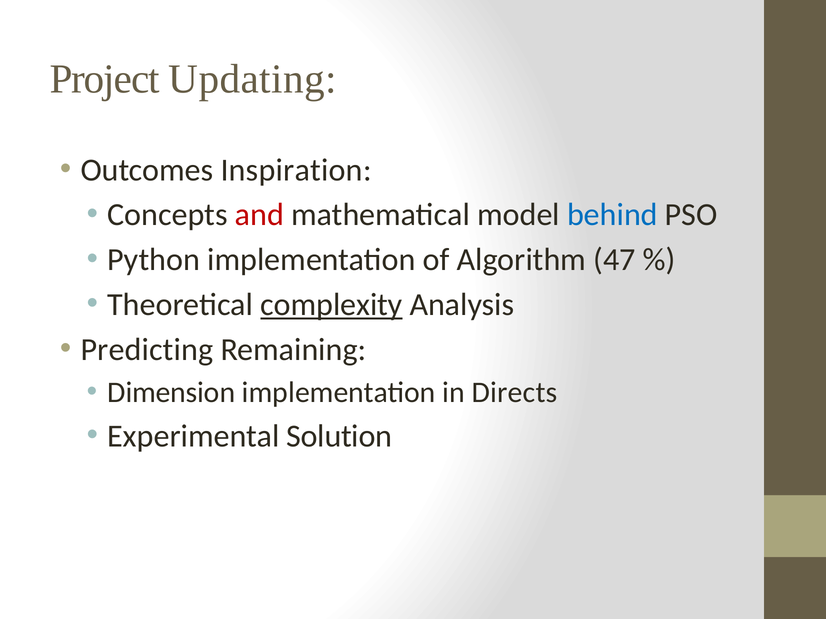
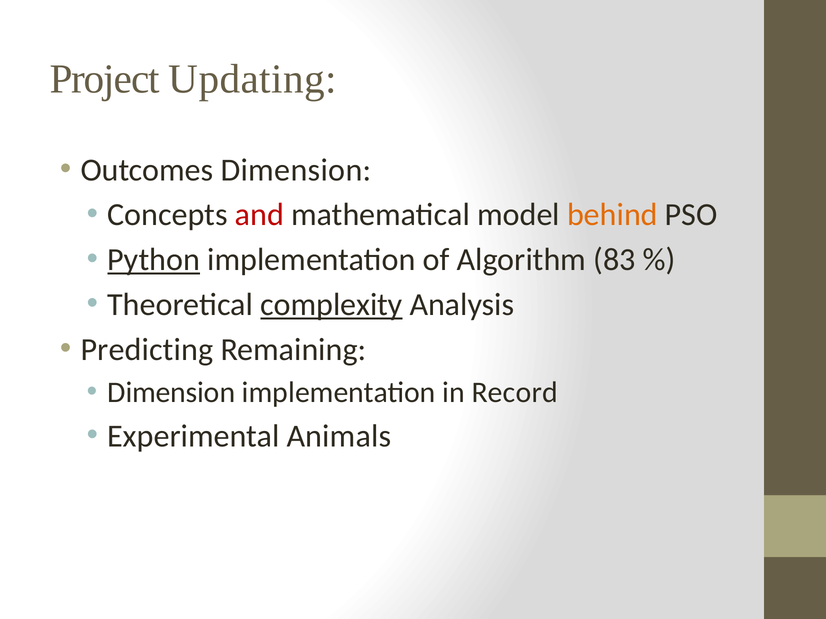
Outcomes Inspiration: Inspiration -> Dimension
behind colour: blue -> orange
Python underline: none -> present
47: 47 -> 83
Directs: Directs -> Record
Solution: Solution -> Animals
